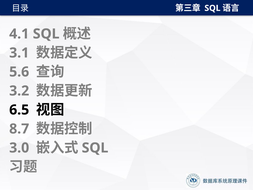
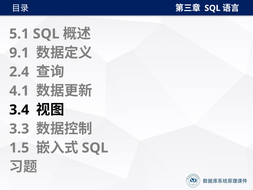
4.1: 4.1 -> 5.1
3.1: 3.1 -> 9.1
5.6: 5.6 -> 2.4
3.2: 3.2 -> 4.1
6.5: 6.5 -> 3.4
8.7: 8.7 -> 3.3
3.0: 3.0 -> 1.5
